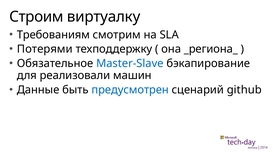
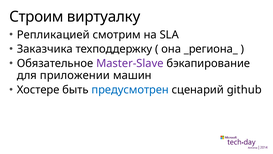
Требованиям: Требованиям -> Репликацией
Потерями: Потерями -> Заказчика
Master-Slave colour: blue -> purple
реализовали: реализовали -> приложении
Данные: Данные -> Хостере
